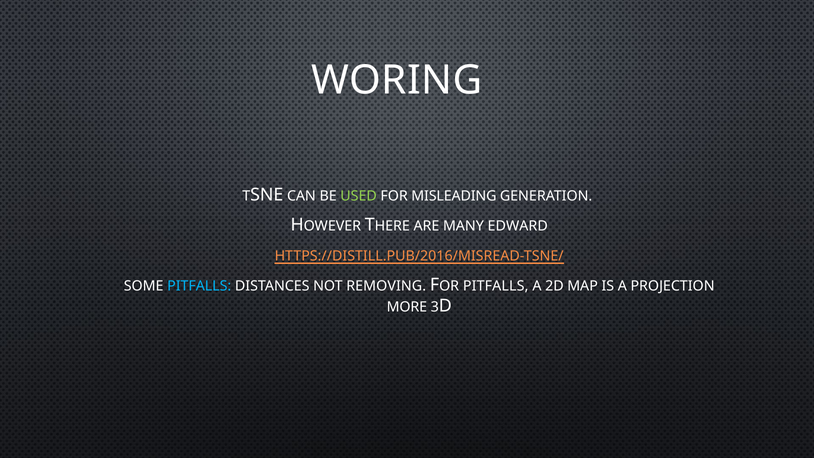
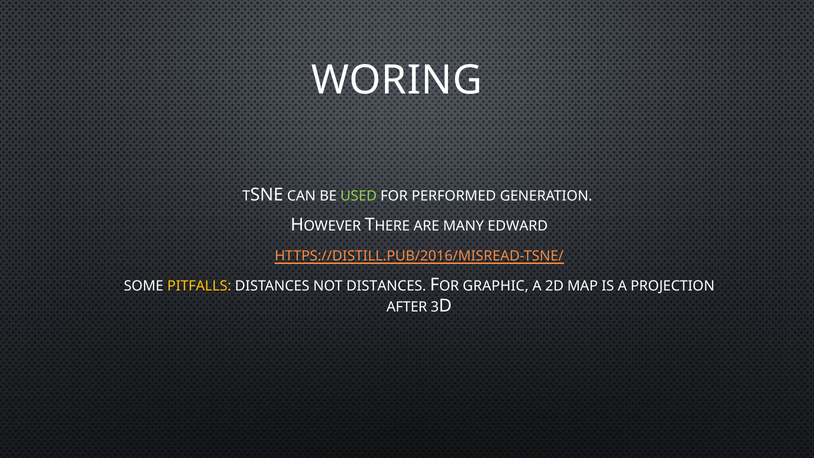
MISLEADING: MISLEADING -> PERFORMED
PITFALLS at (199, 286) colour: light blue -> yellow
NOT REMOVING: REMOVING -> DISTANCES
PITFALLS at (496, 286): PITFALLS -> GRAPHIC
MORE: MORE -> AFTER
